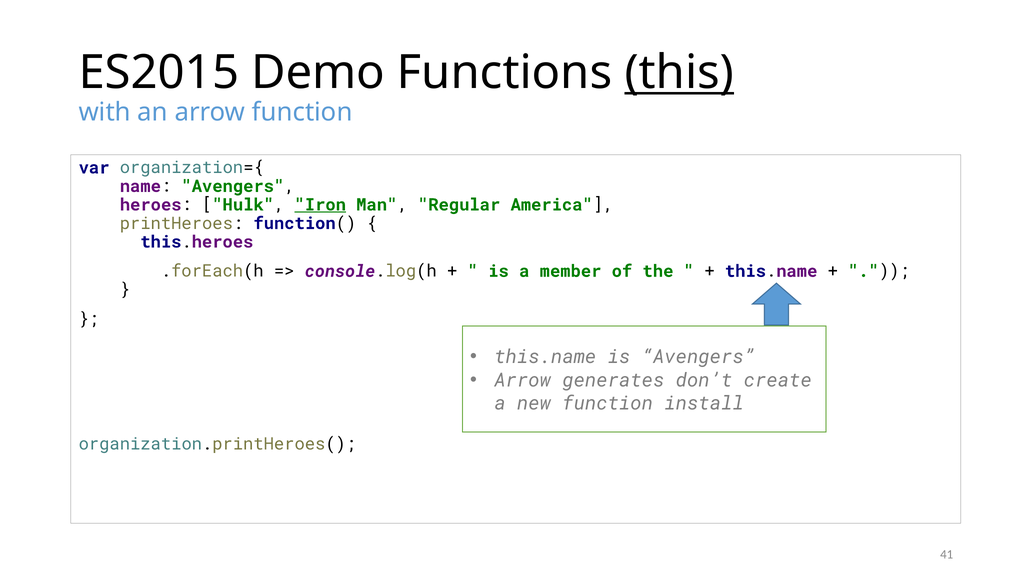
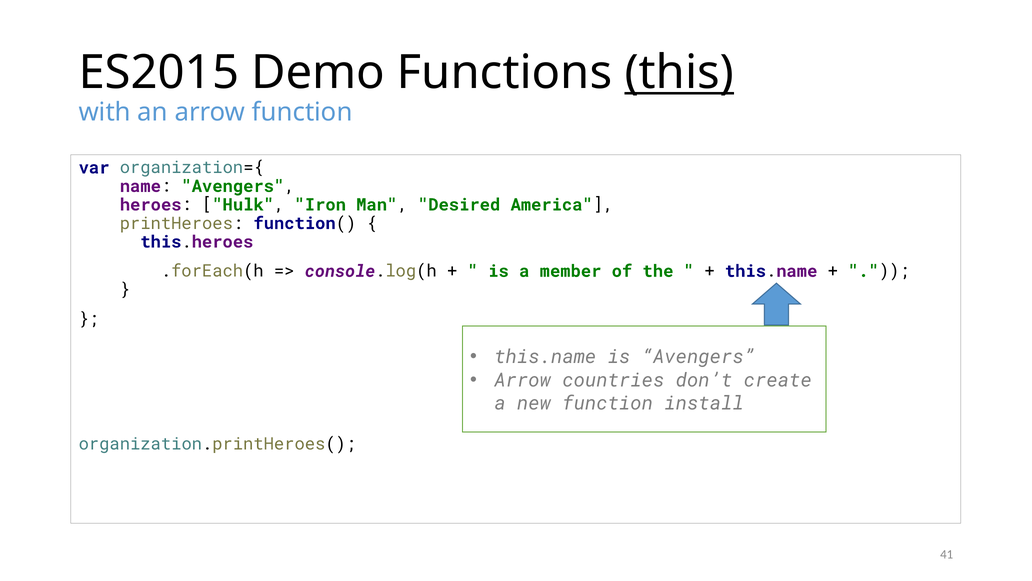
Iron underline: present -> none
Regular: Regular -> Desired
generates: generates -> countries
